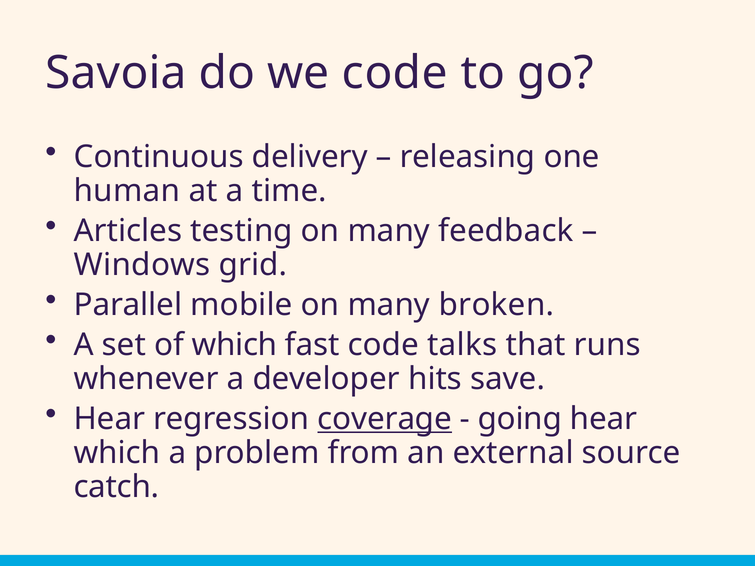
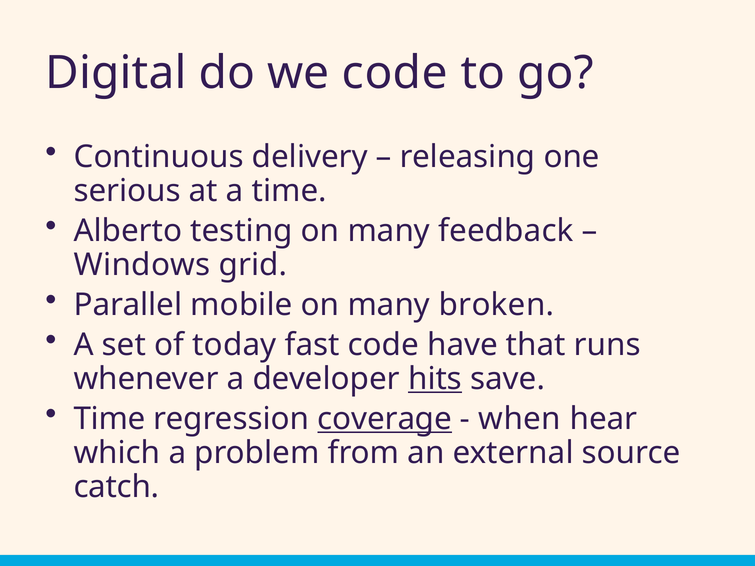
Savoia: Savoia -> Digital
human: human -> serious
Articles: Articles -> Alberto
of which: which -> today
talks: talks -> have
hits underline: none -> present
Hear at (109, 419): Hear -> Time
going: going -> when
